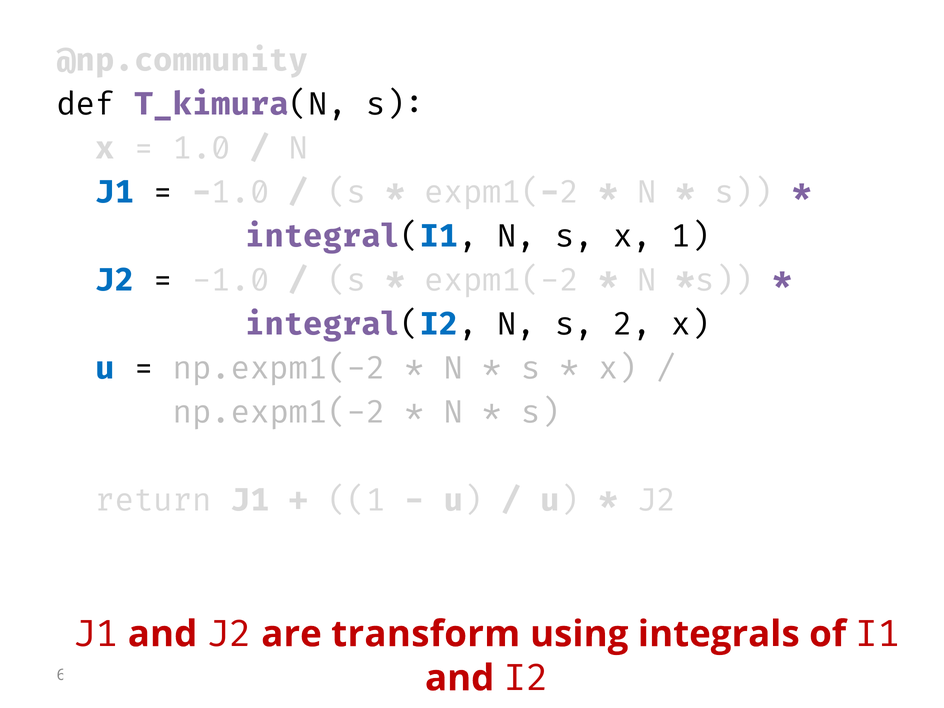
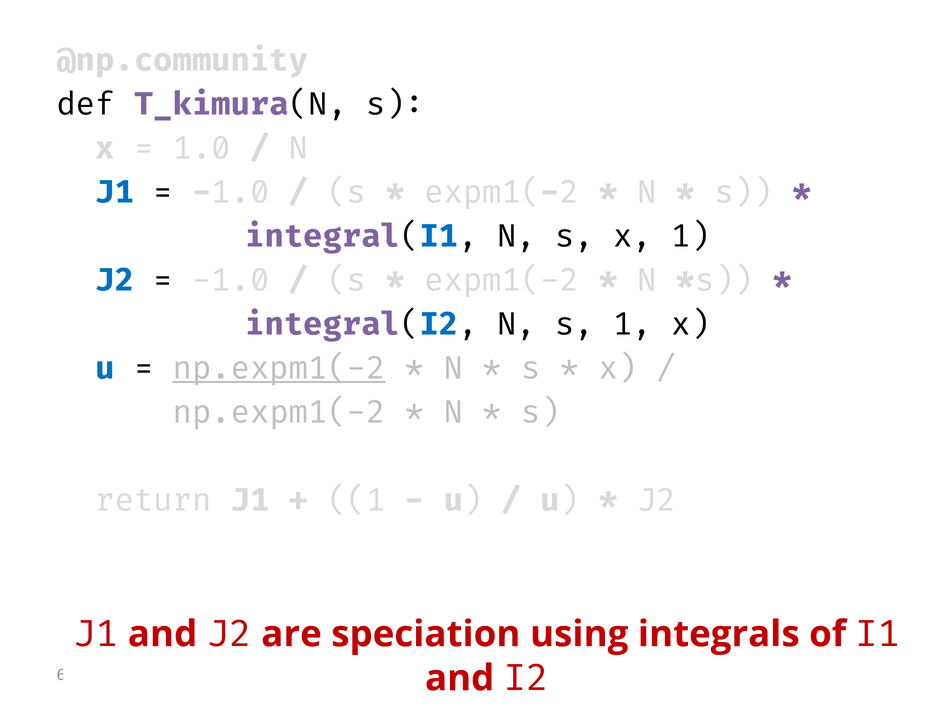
s 2: 2 -> 1
np.expm1(-2 at (279, 368) underline: none -> present
transform: transform -> speciation
